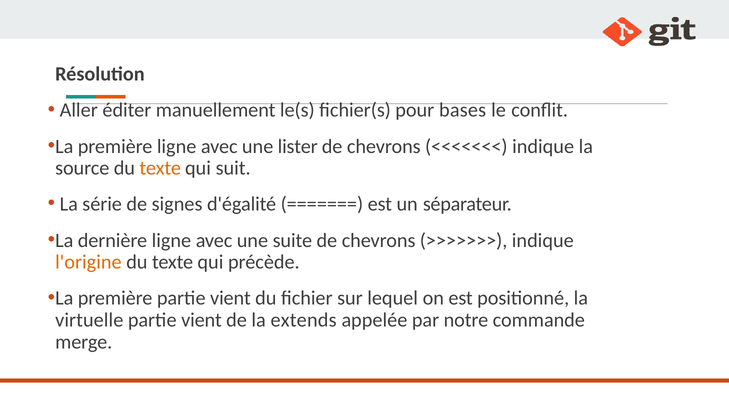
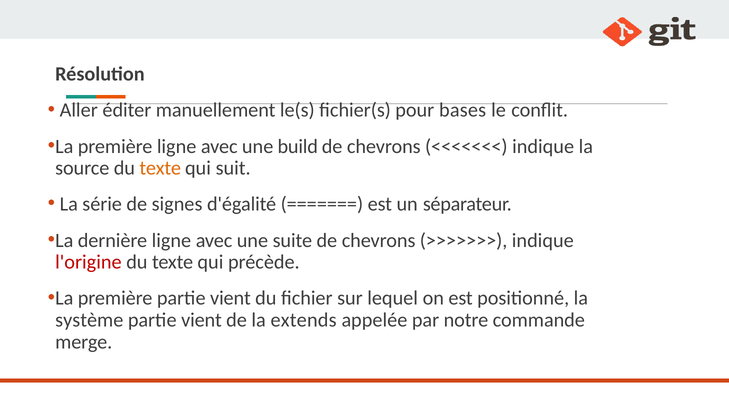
lister: lister -> build
l'origine colour: orange -> red
virtuelle: virtuelle -> système
